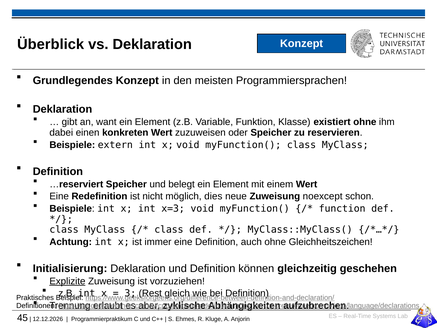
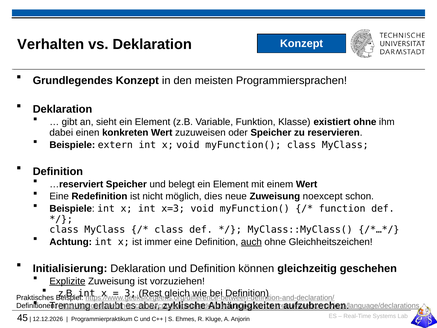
Überblick: Überblick -> Verhalten
want: want -> sieht
auch underline: none -> present
